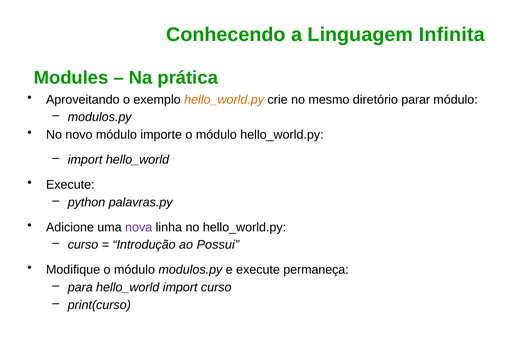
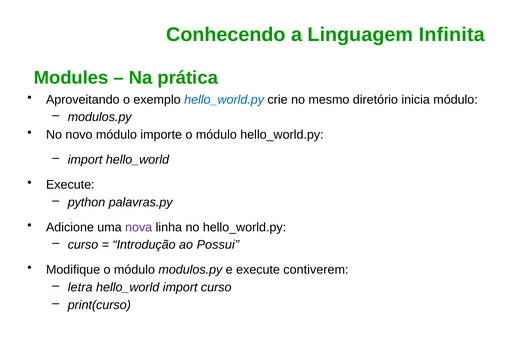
hello_world.py at (224, 100) colour: orange -> blue
parar: parar -> inicia
permaneça: permaneça -> contiverem
para: para -> letra
